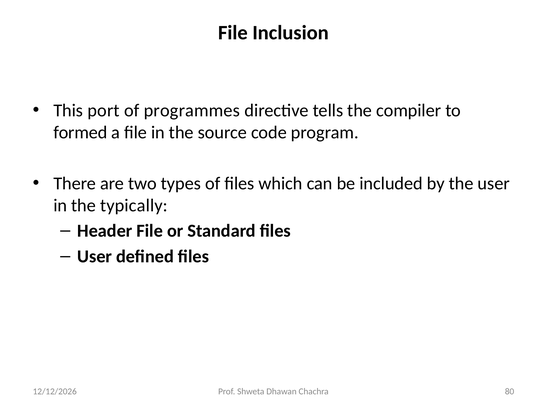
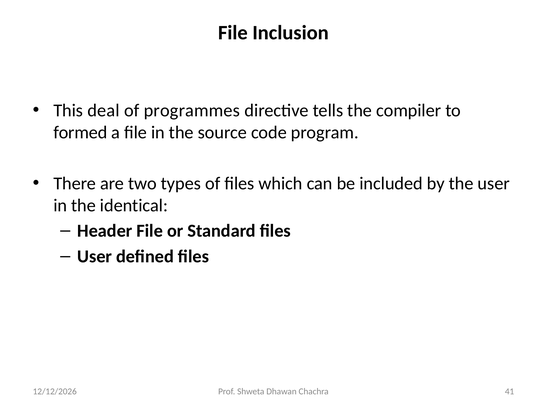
port: port -> deal
typically: typically -> identical
80: 80 -> 41
